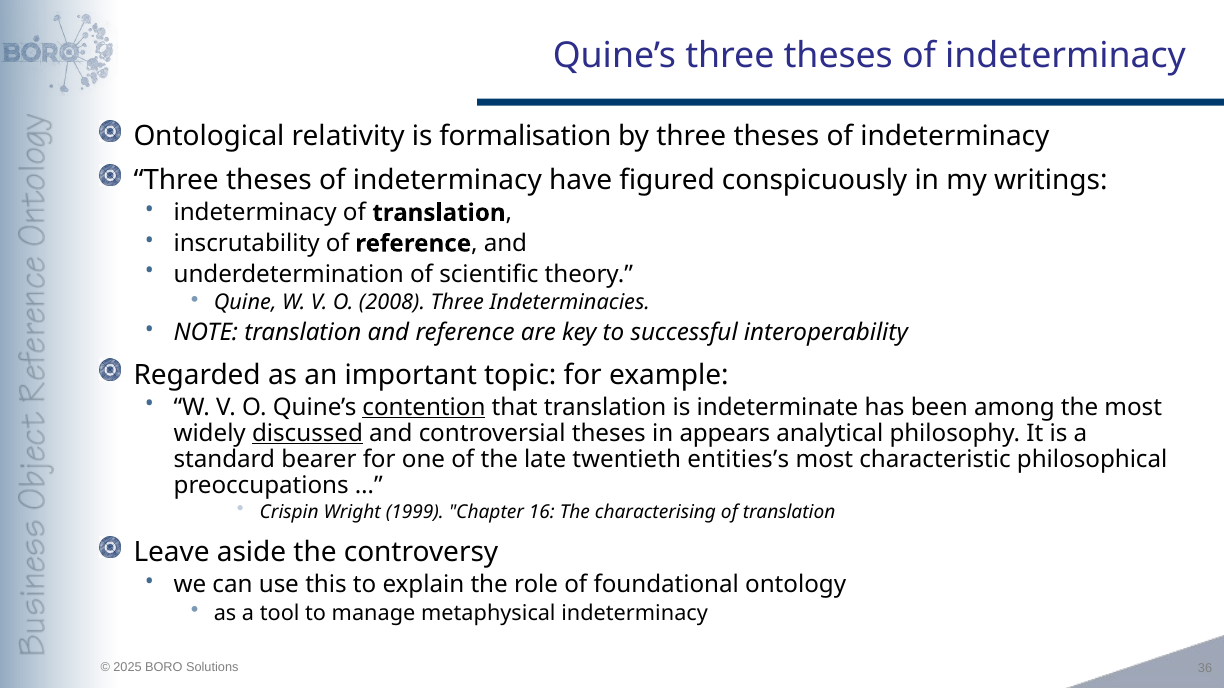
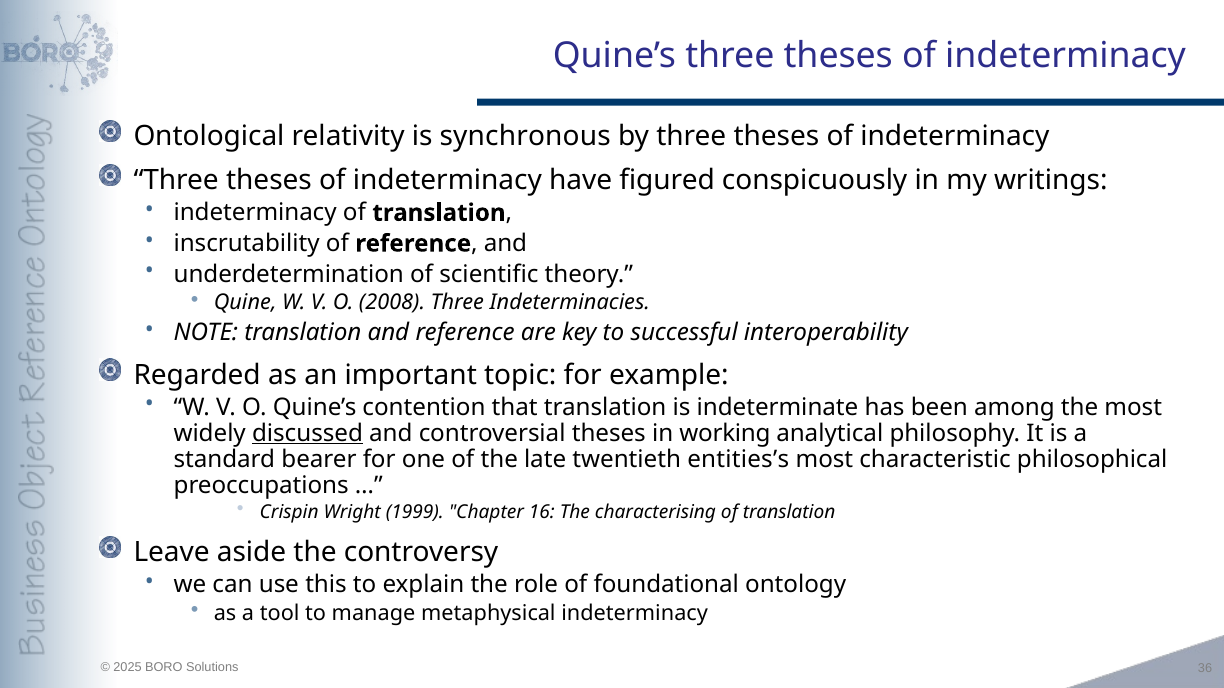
formalisation: formalisation -> synchronous
contention underline: present -> none
appears: appears -> working
